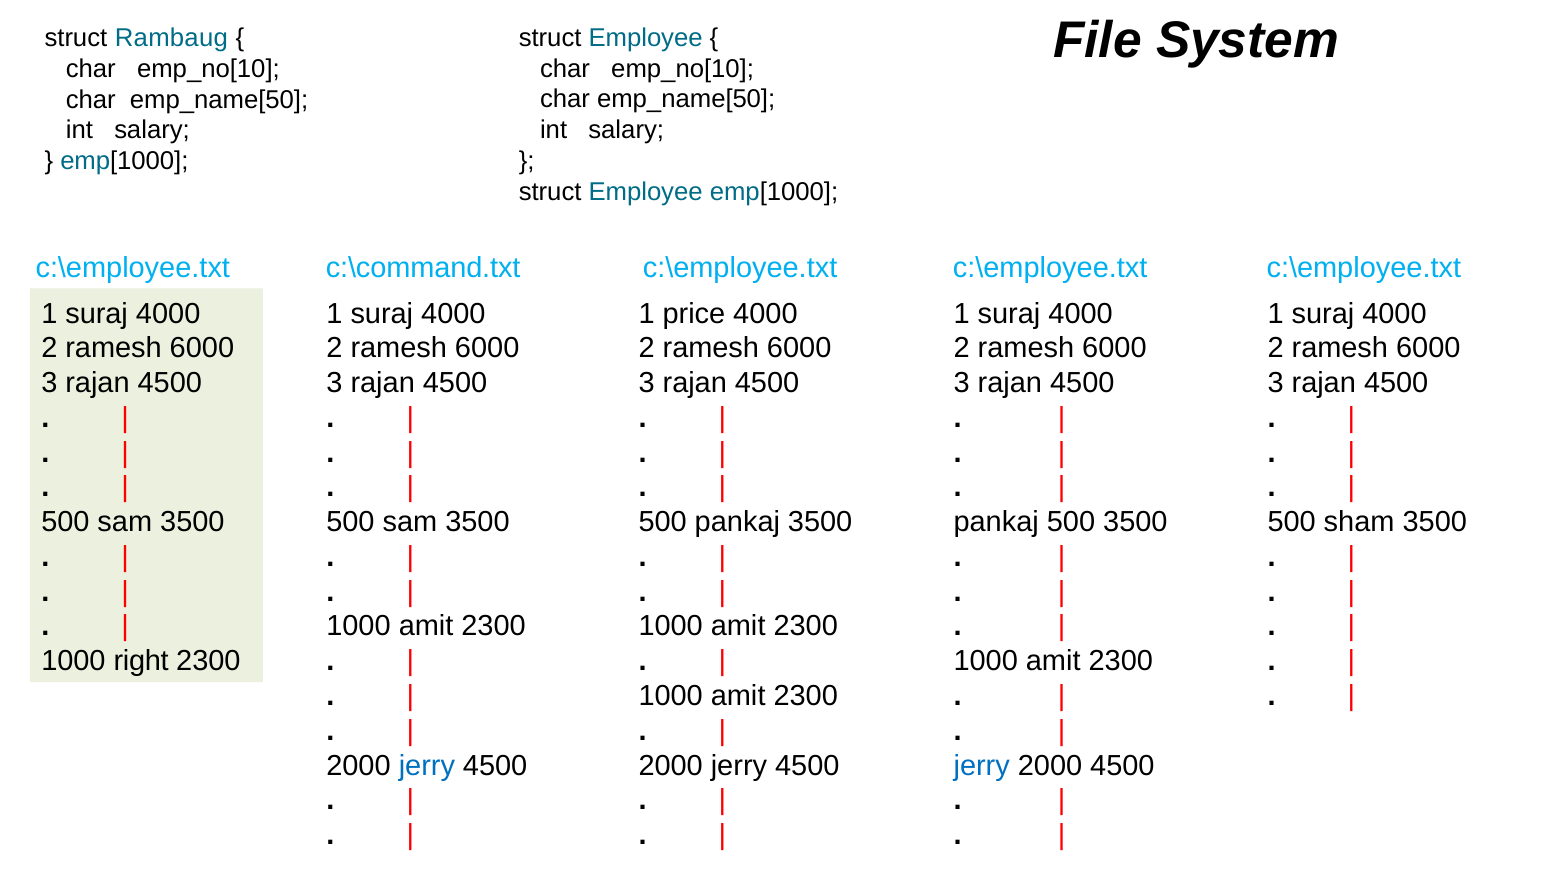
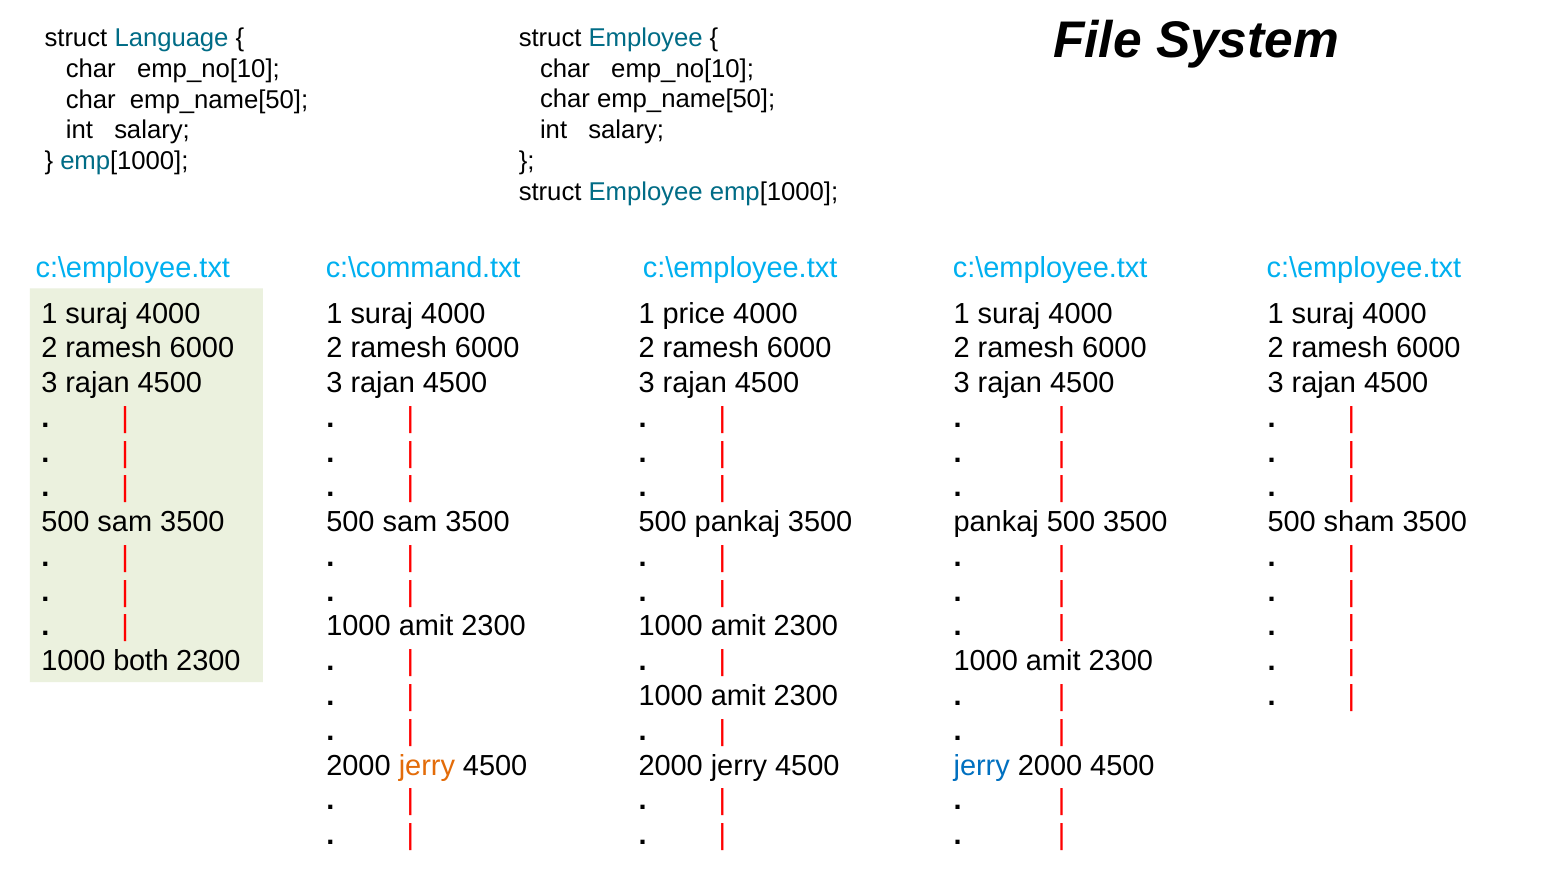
Rambaug: Rambaug -> Language
right: right -> both
jerry at (427, 765) colour: blue -> orange
